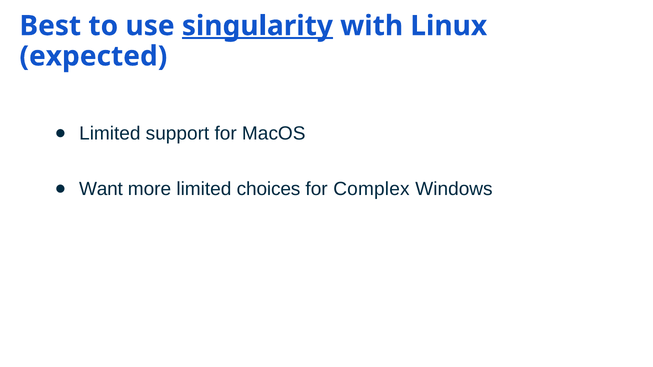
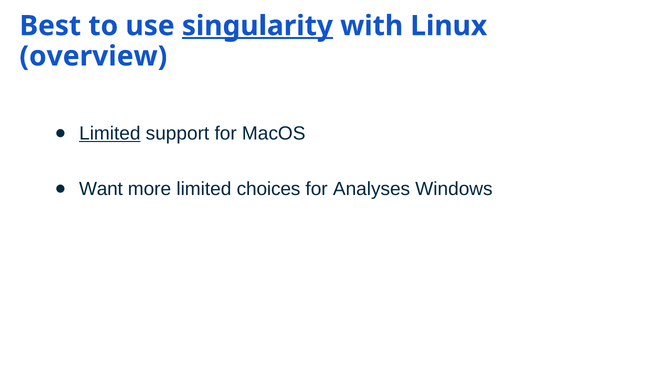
expected: expected -> overview
Limited at (110, 134) underline: none -> present
Complex: Complex -> Analyses
